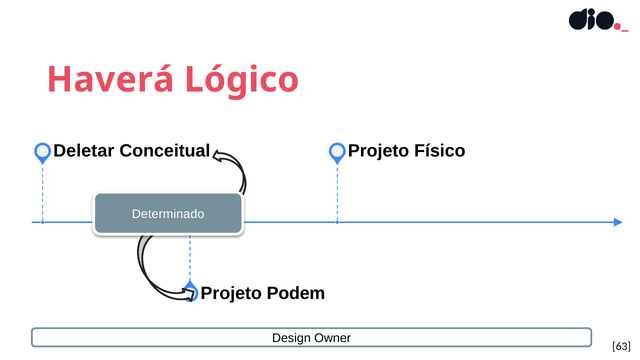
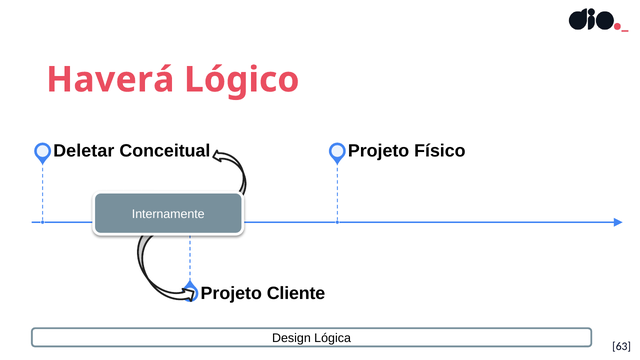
Determinado: Determinado -> Internamente
Podem: Podem -> Cliente
Owner: Owner -> Lógica
